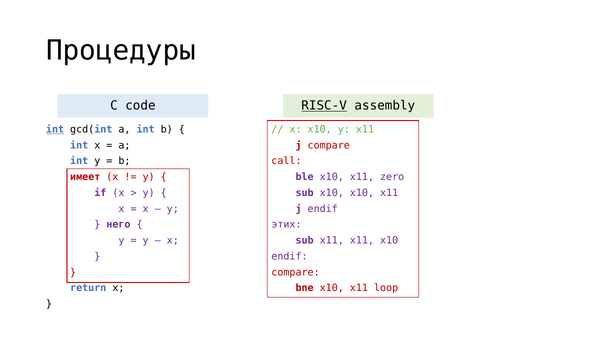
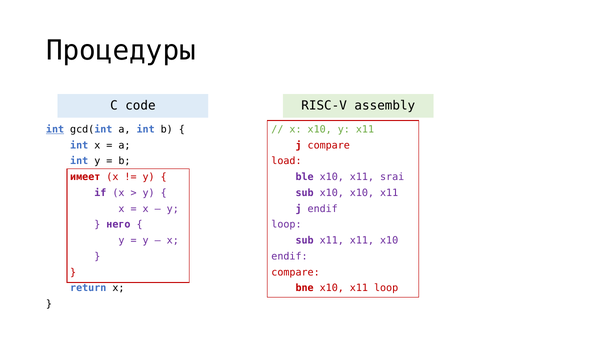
RISC-V underline: present -> none
call: call -> load
zero: zero -> srai
этих at (286, 224): этих -> loop
